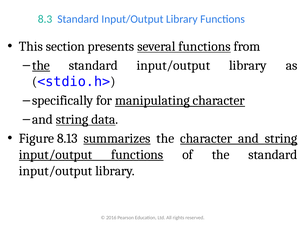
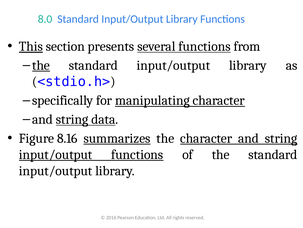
8.3: 8.3 -> 8.0
This underline: none -> present
8.13: 8.13 -> 8.16
